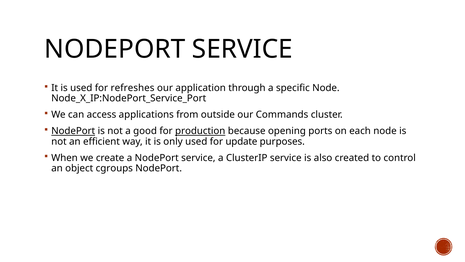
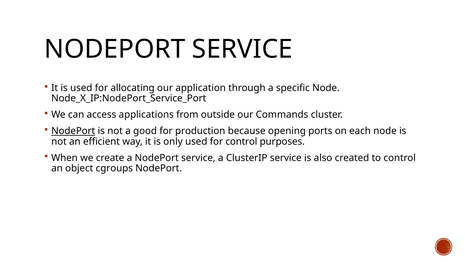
refreshes: refreshes -> allocating
production underline: present -> none
for update: update -> control
